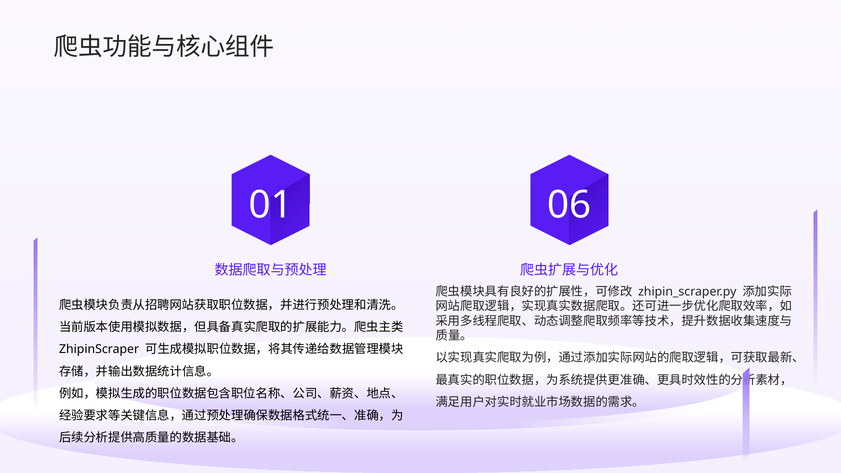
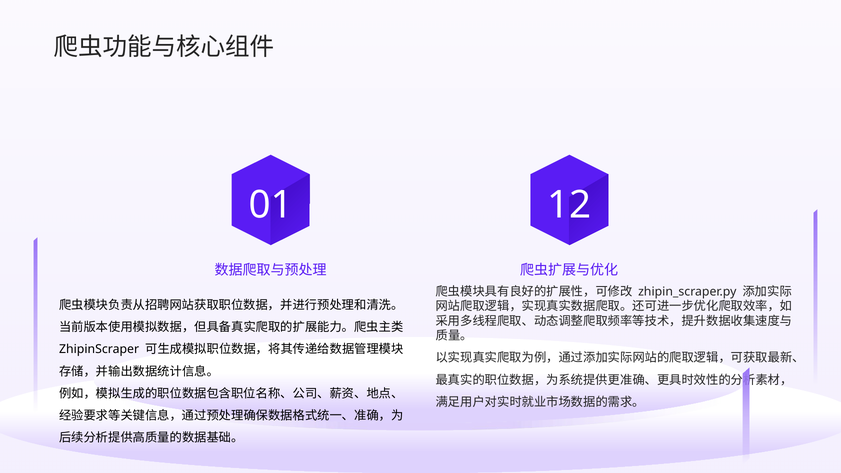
06: 06 -> 12
